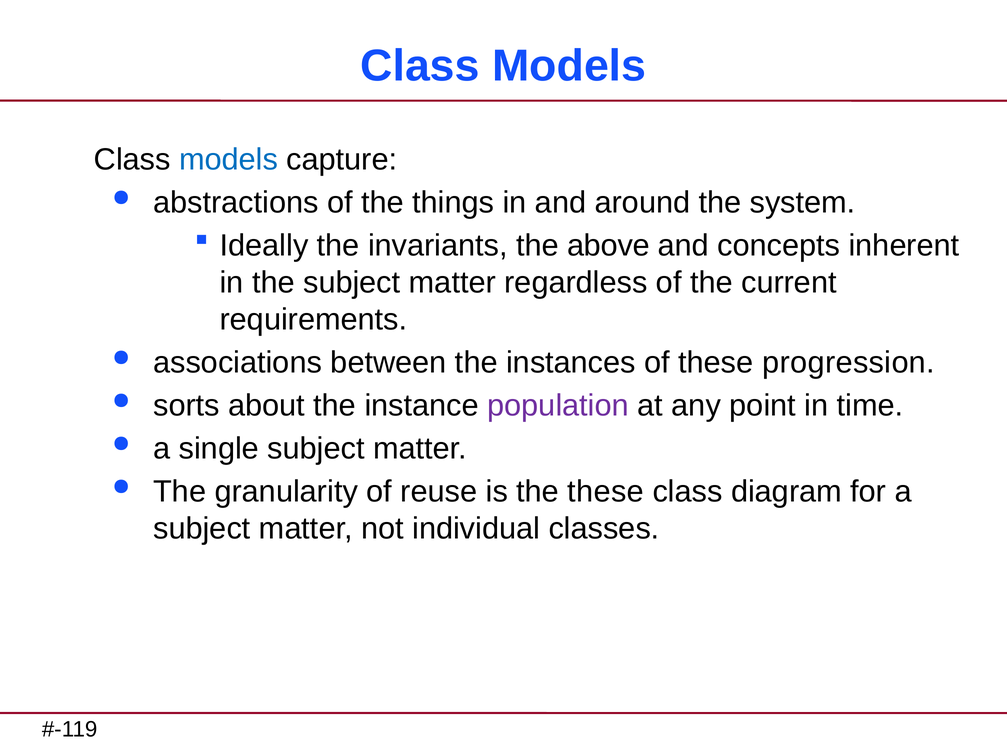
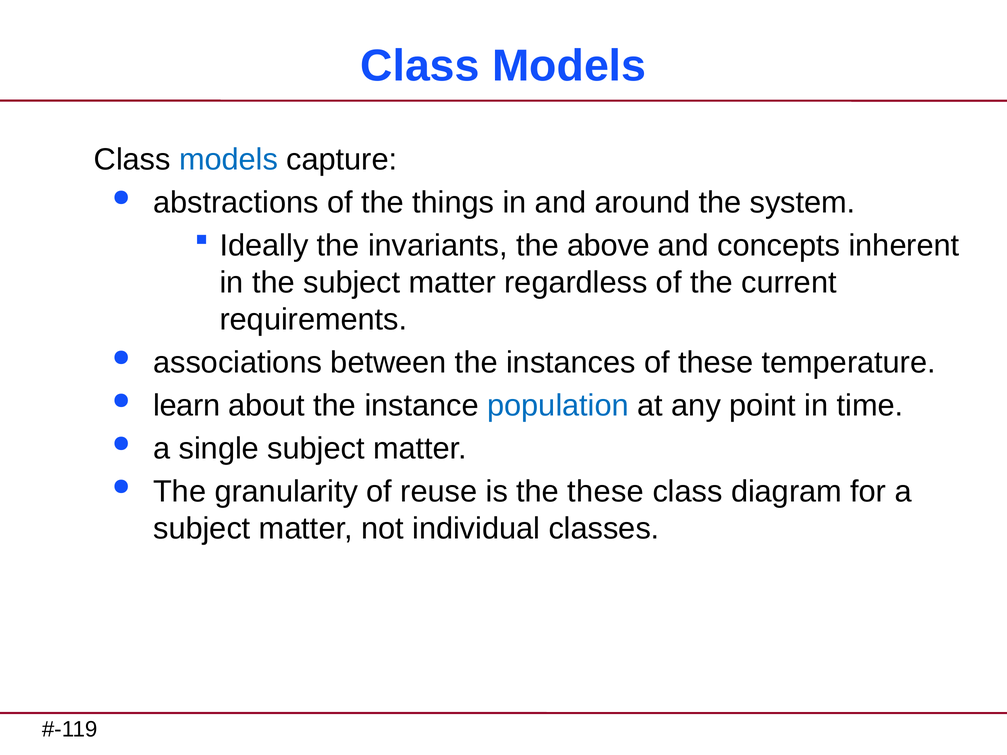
progression: progression -> temperature
sorts: sorts -> learn
population colour: purple -> blue
